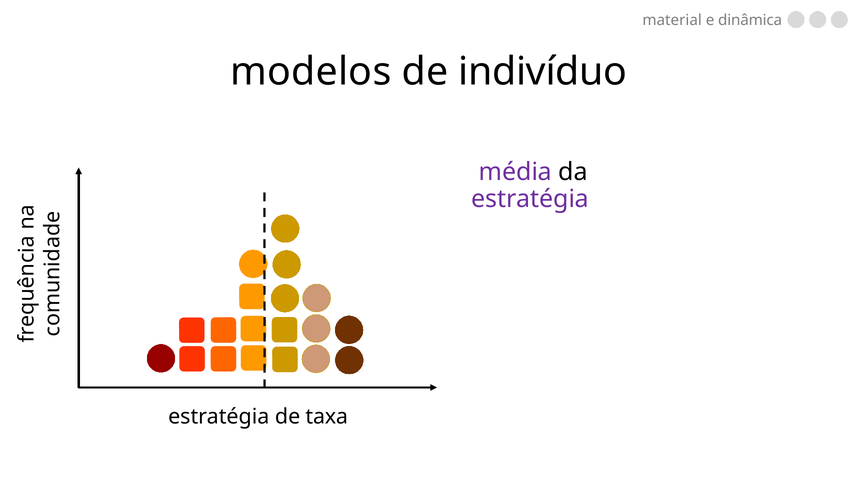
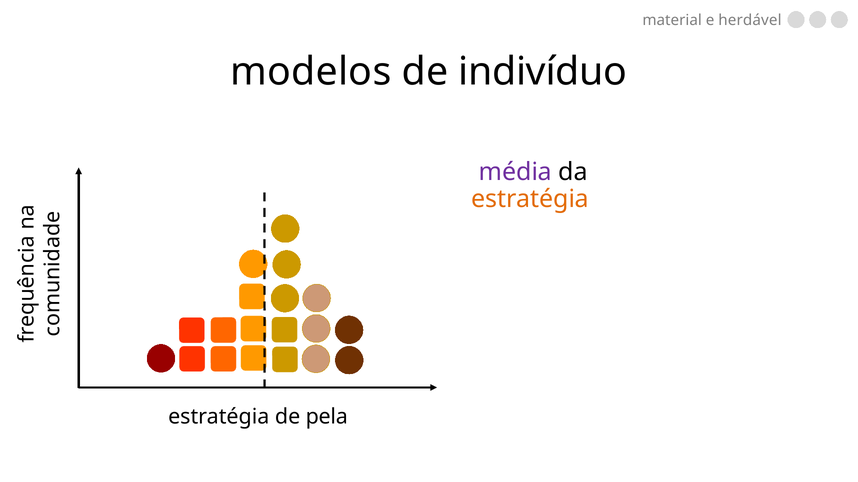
dinâmica: dinâmica -> herdável
estratégia at (530, 199) colour: purple -> orange
taxa: taxa -> pela
